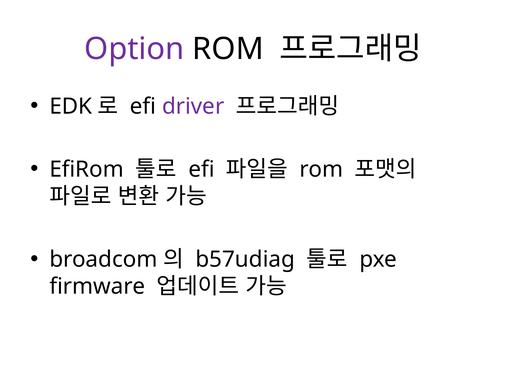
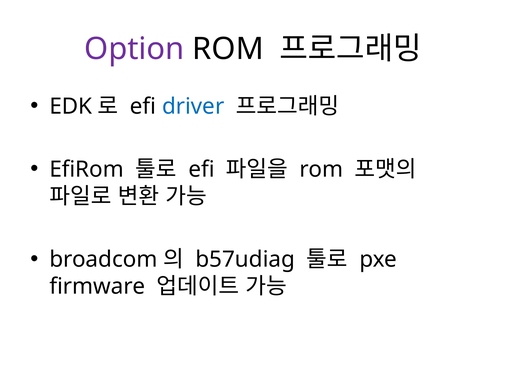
driver colour: purple -> blue
